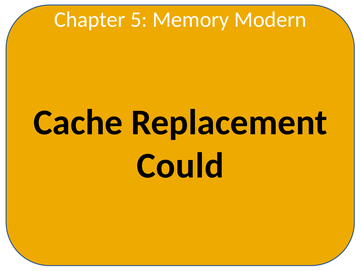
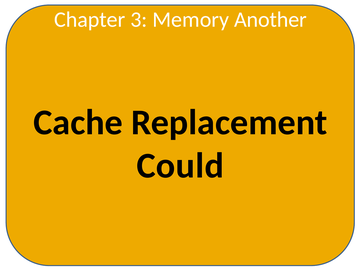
5: 5 -> 3
Modern: Modern -> Another
